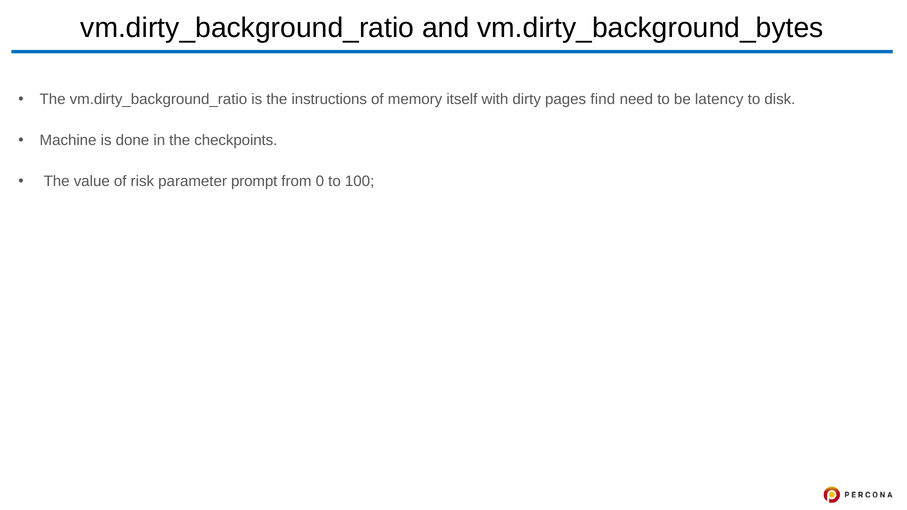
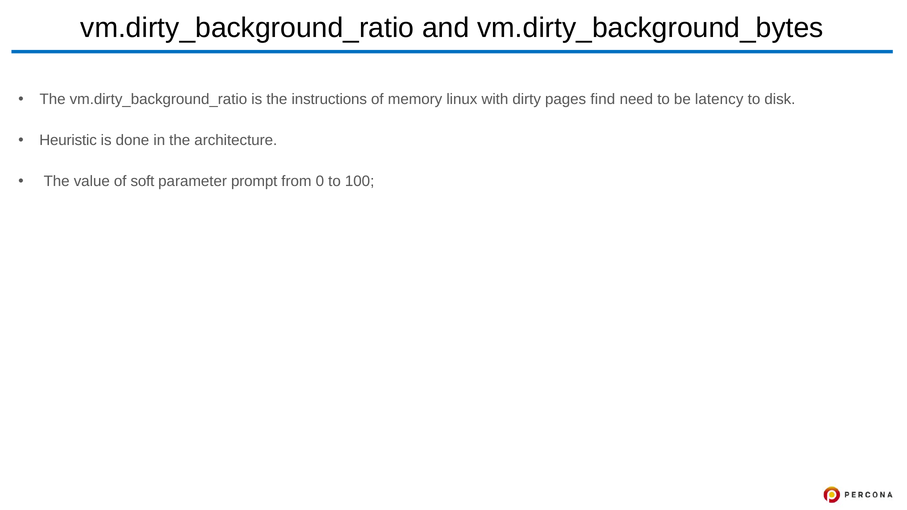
itself: itself -> linux
Machine: Machine -> Heuristic
checkpoints: checkpoints -> architecture
risk: risk -> soft
